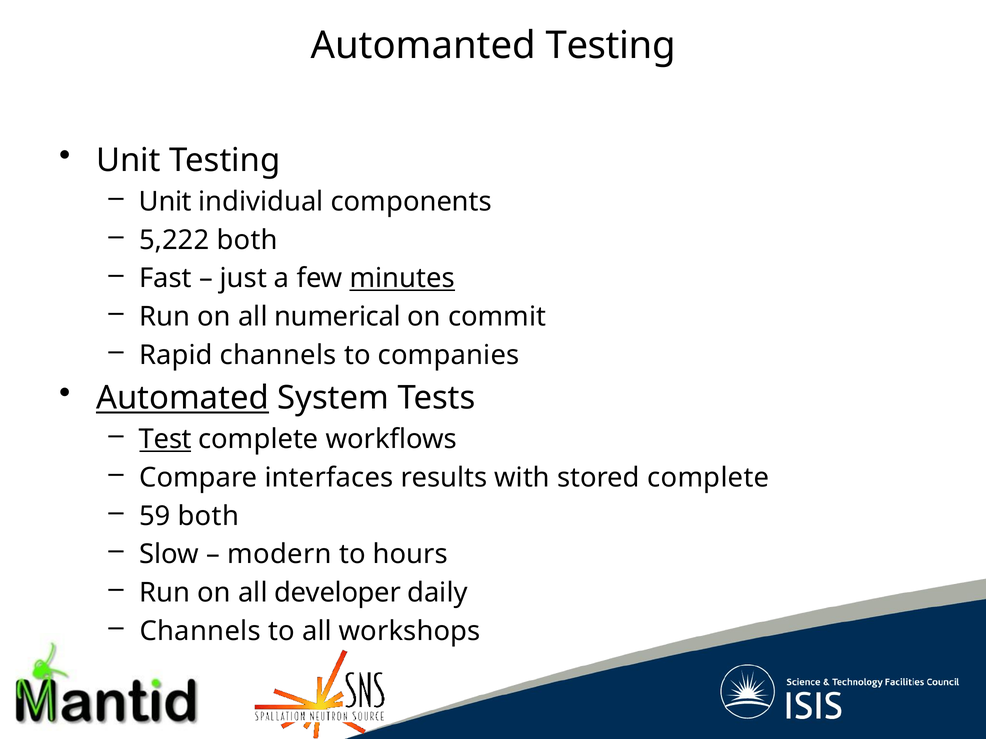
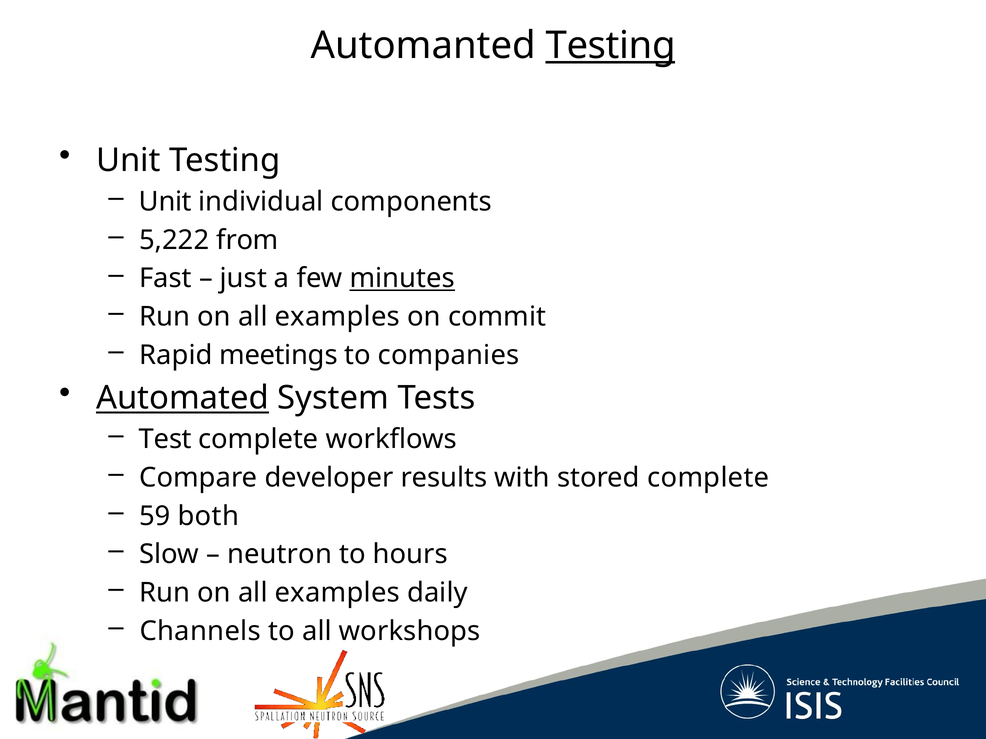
Testing at (611, 46) underline: none -> present
5,222 both: both -> from
numerical at (338, 317): numerical -> examples
Rapid channels: channels -> meetings
Test underline: present -> none
interfaces: interfaces -> developer
modern: modern -> neutron
developer at (338, 593): developer -> examples
